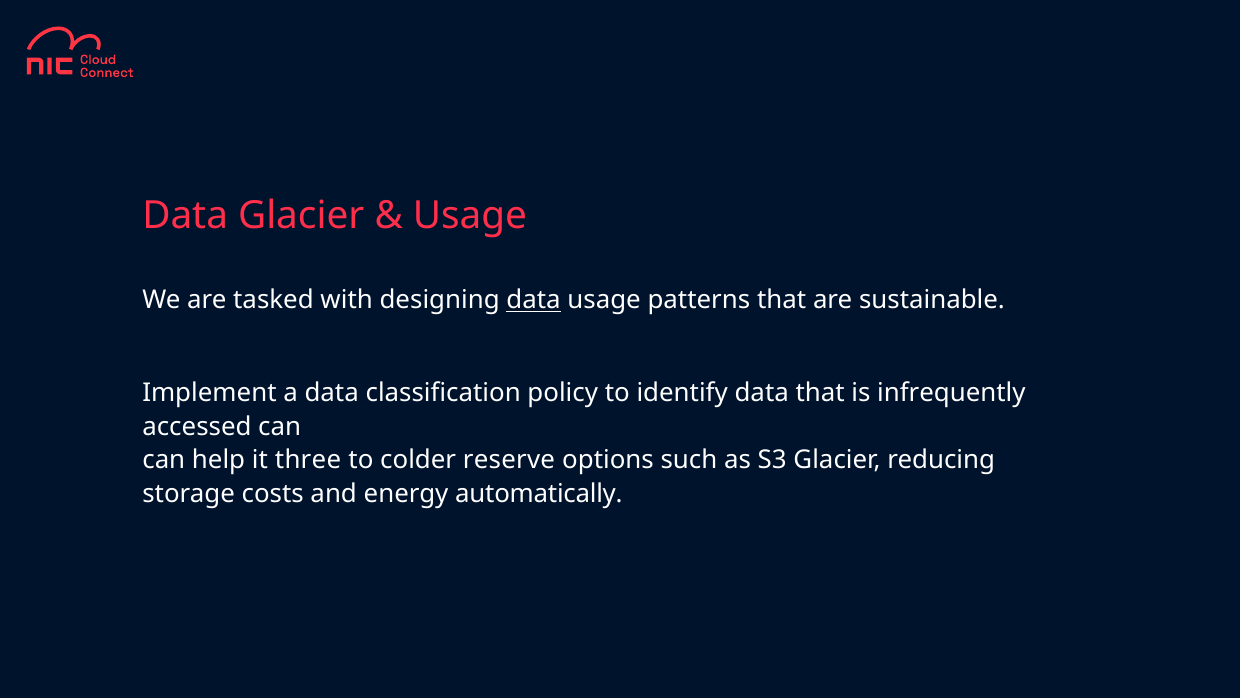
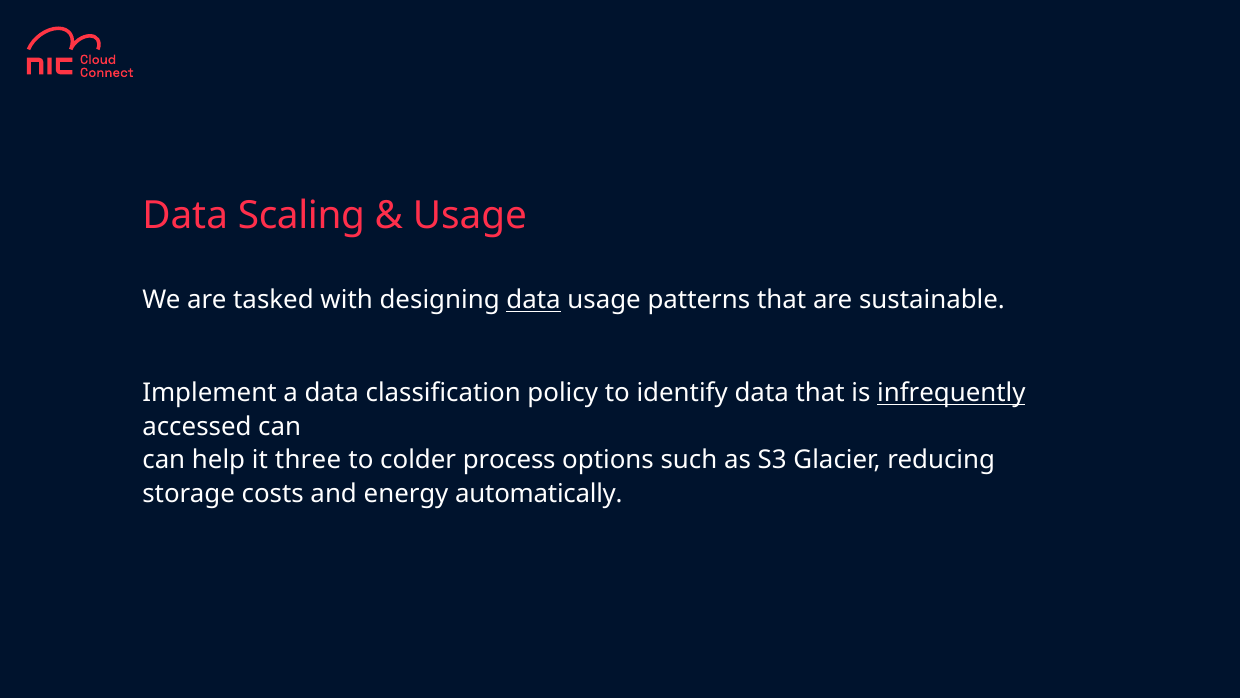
Data Glacier: Glacier -> Scaling
infrequently underline: none -> present
reserve: reserve -> process
